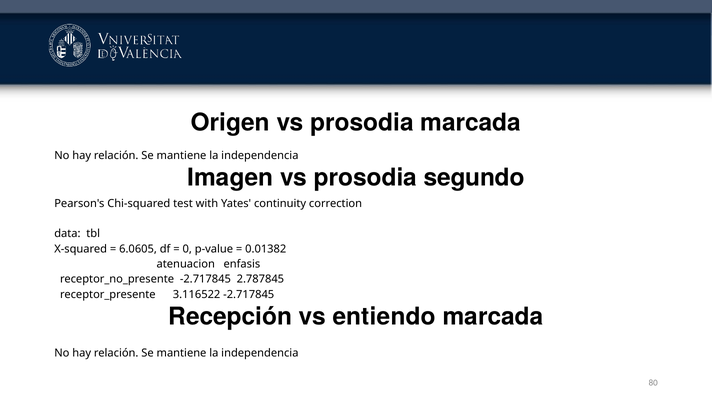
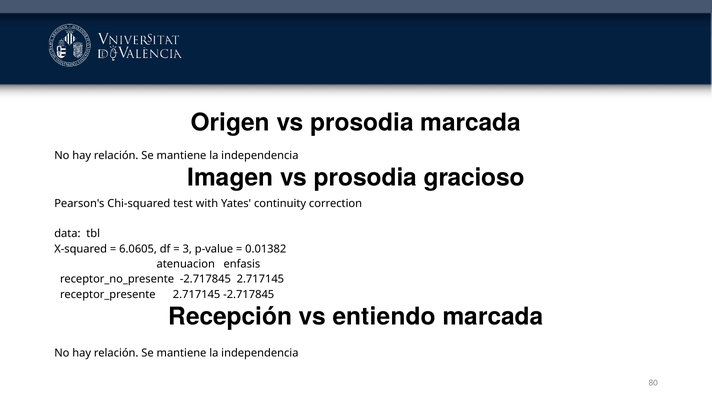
segundo: segundo -> gracioso
0: 0 -> 3
-2.717845 2.787845: 2.787845 -> 2.717145
receptor_presente 3.116522: 3.116522 -> 2.717145
